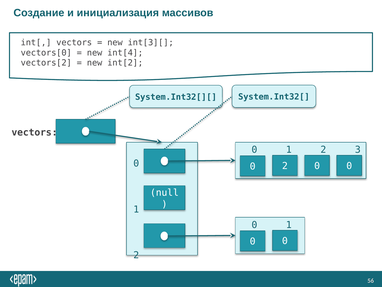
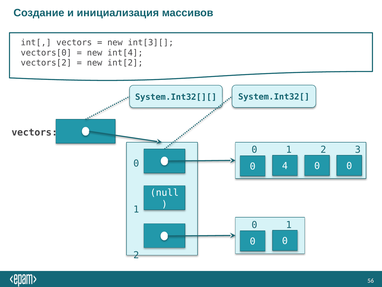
0 2: 2 -> 4
